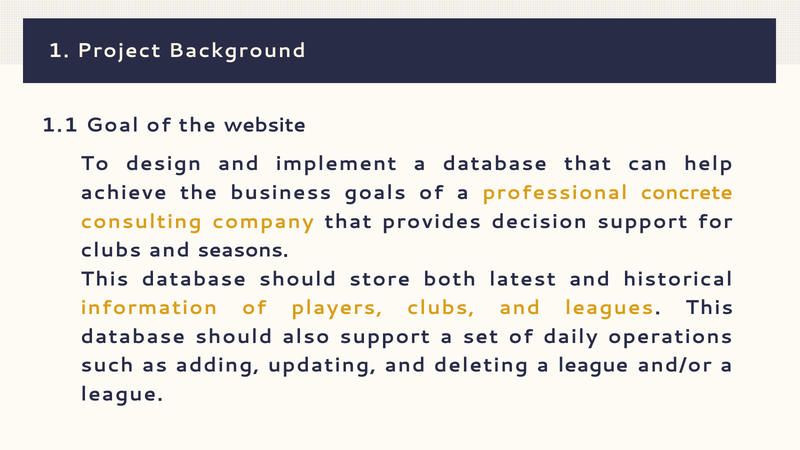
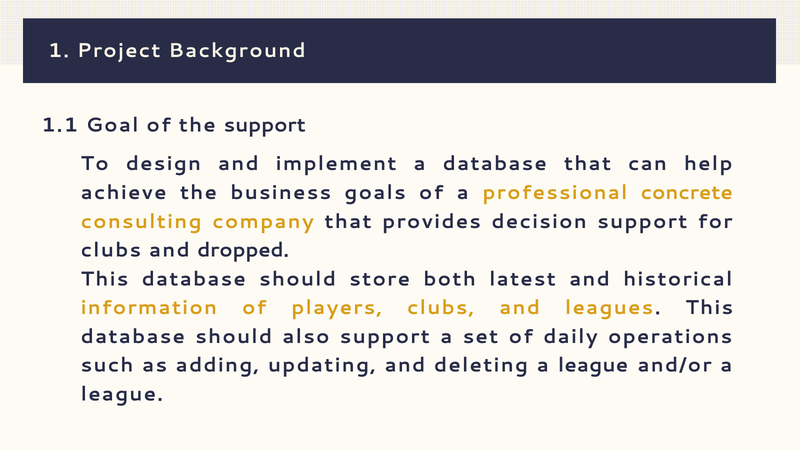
the website: website -> support
seasons: seasons -> dropped
